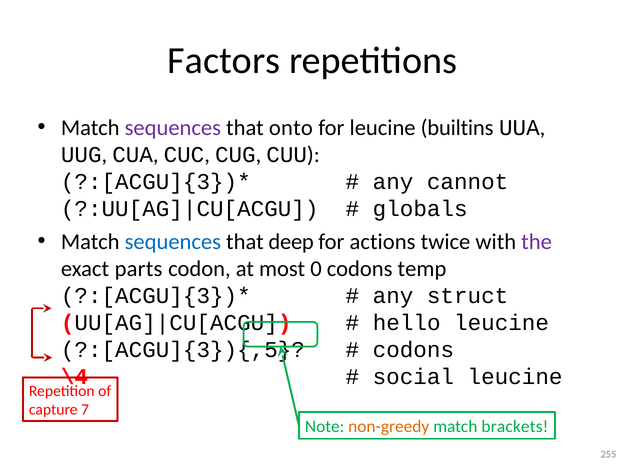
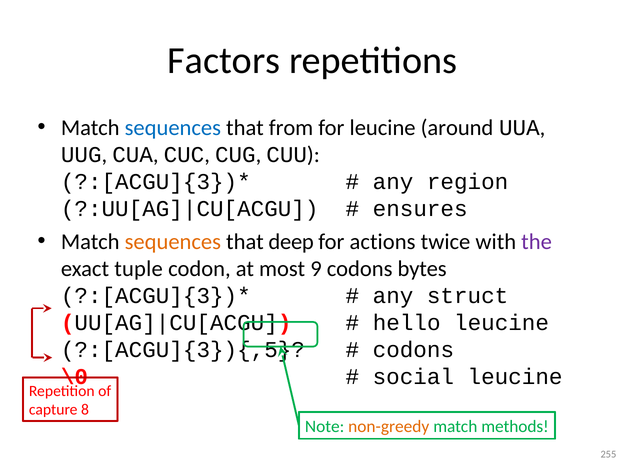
sequences at (173, 128) colour: purple -> blue
onto: onto -> from
builtins: builtins -> around
cannot: cannot -> region
globals: globals -> ensures
sequences at (173, 241) colour: blue -> orange
parts: parts -> tuple
0: 0 -> 9
temp: temp -> bytes
\4: \4 -> \0
7: 7 -> 8
brackets: brackets -> methods
